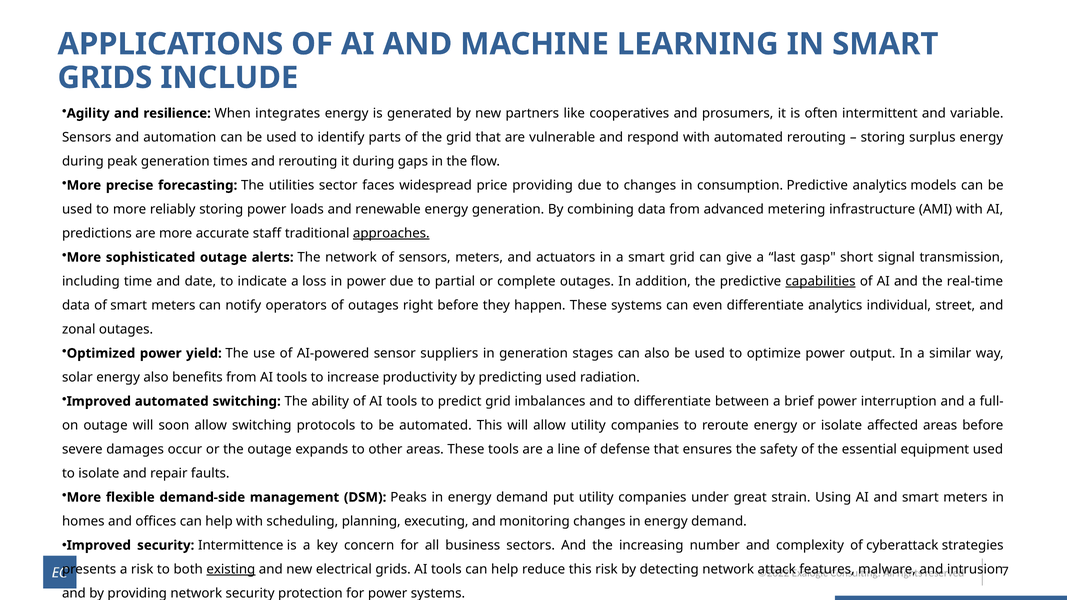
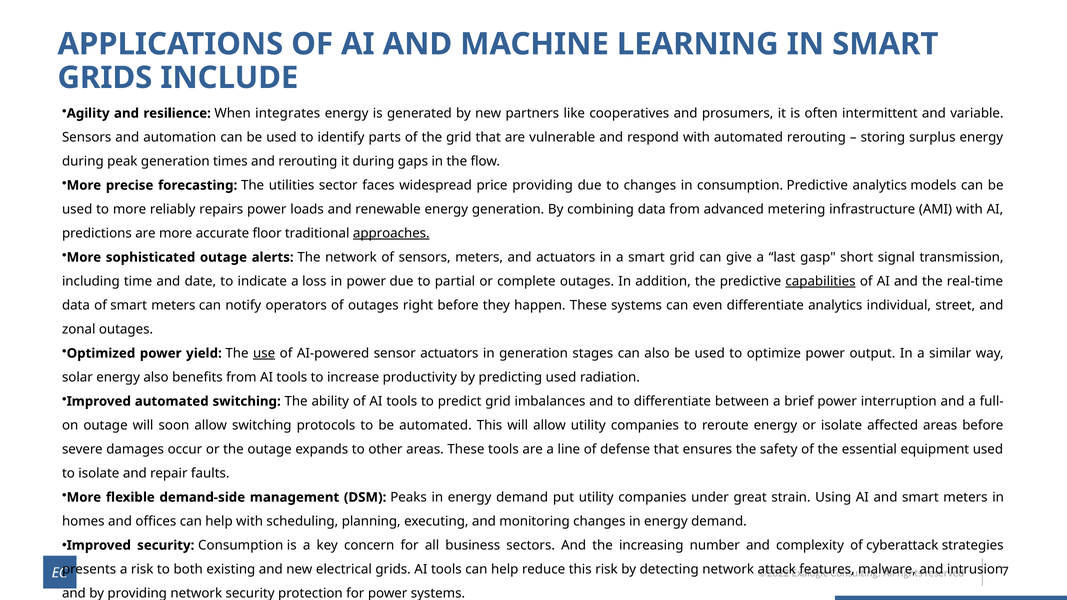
reliably storing: storing -> repairs
staff: staff -> floor
use underline: none -> present
sensor suppliers: suppliers -> actuators
security Intermittence: Intermittence -> Consumption
existing underline: present -> none
